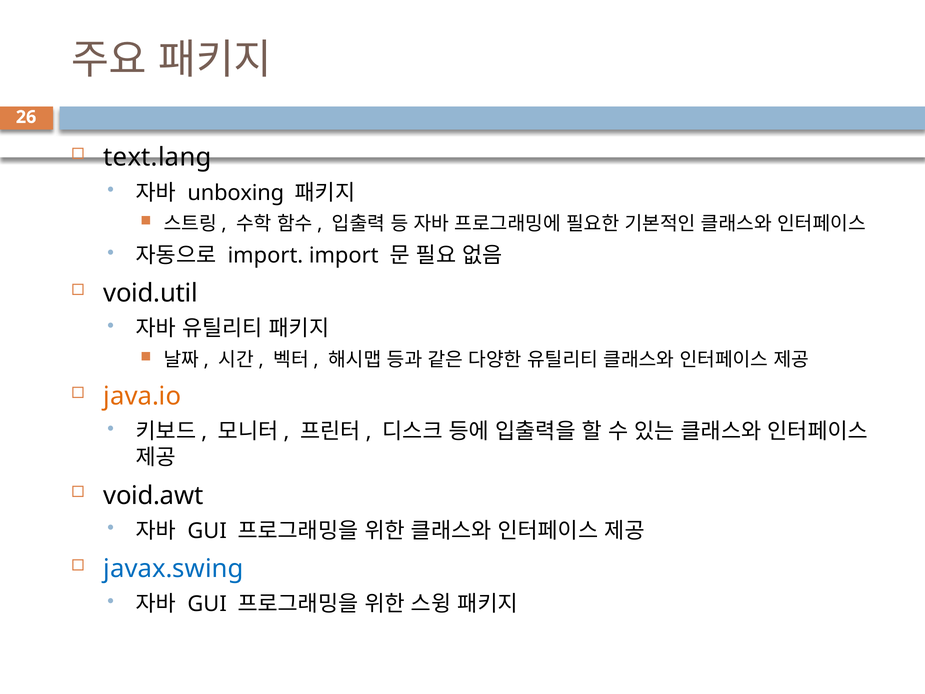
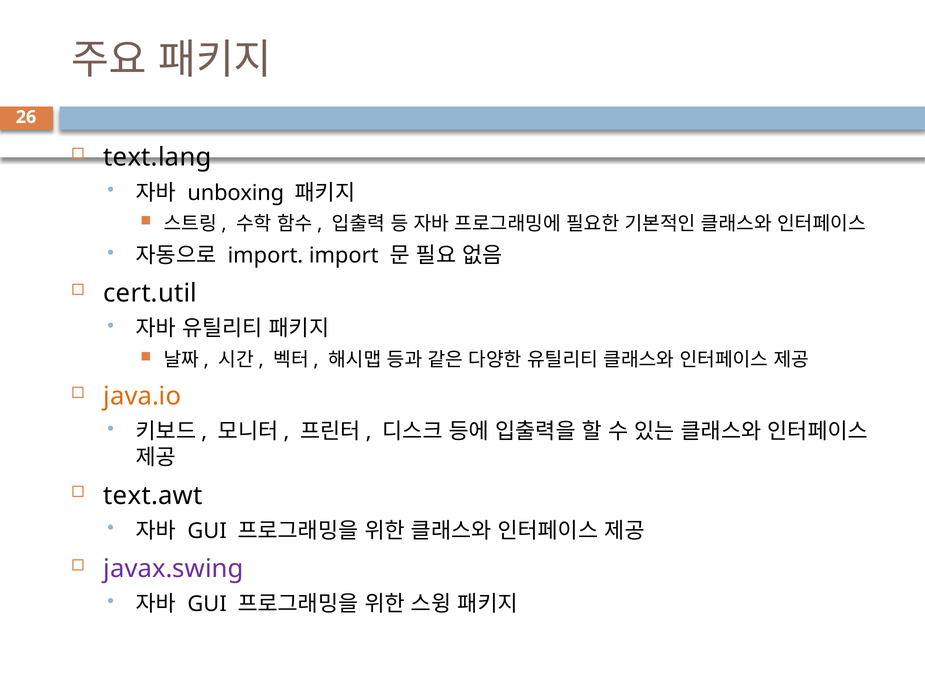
void.util: void.util -> cert.util
void.awt: void.awt -> text.awt
javax.swing colour: blue -> purple
